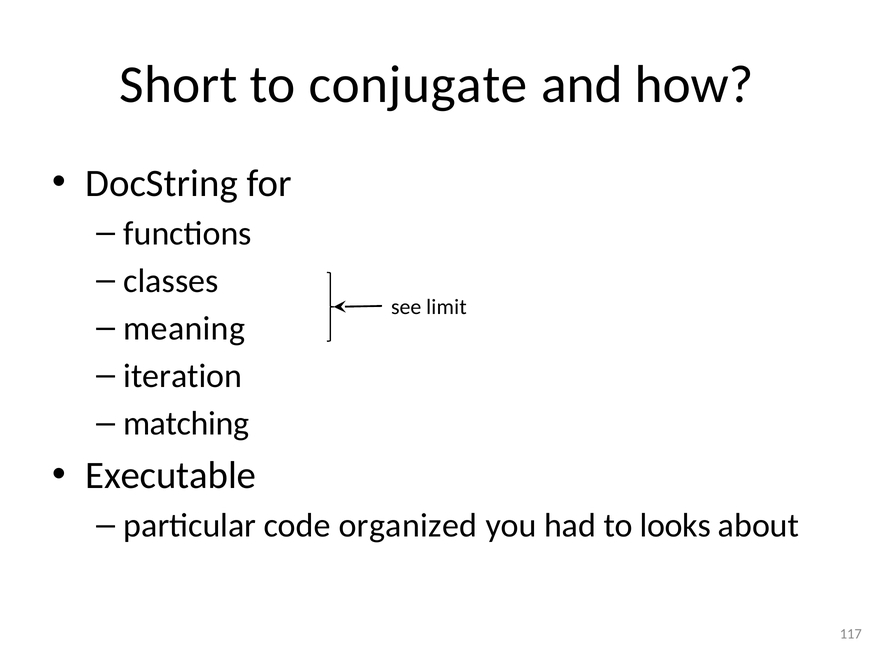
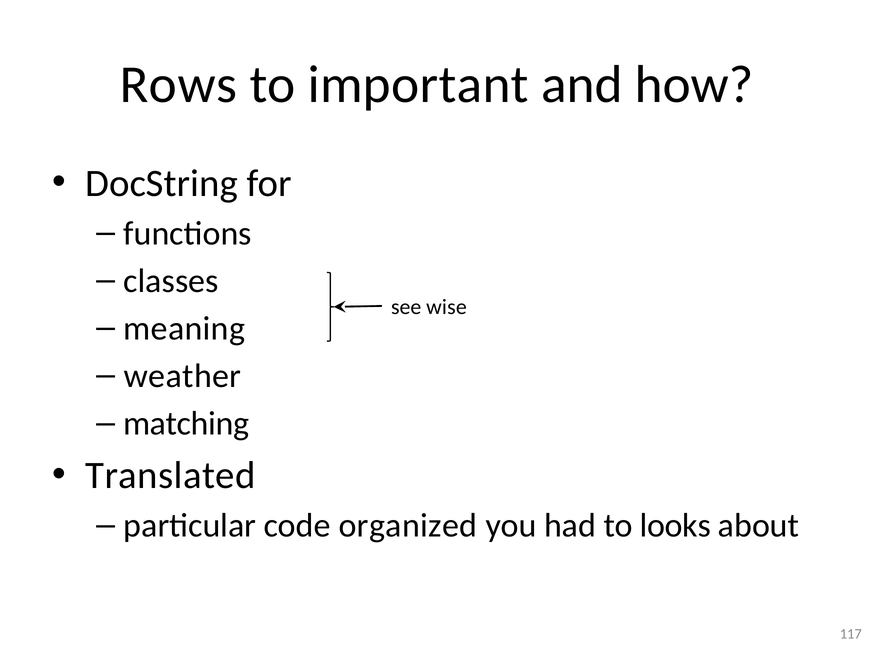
Short: Short -> Rows
conjugate: conjugate -> important
limit: limit -> wise
iteration: iteration -> weather
Executable: Executable -> Translated
